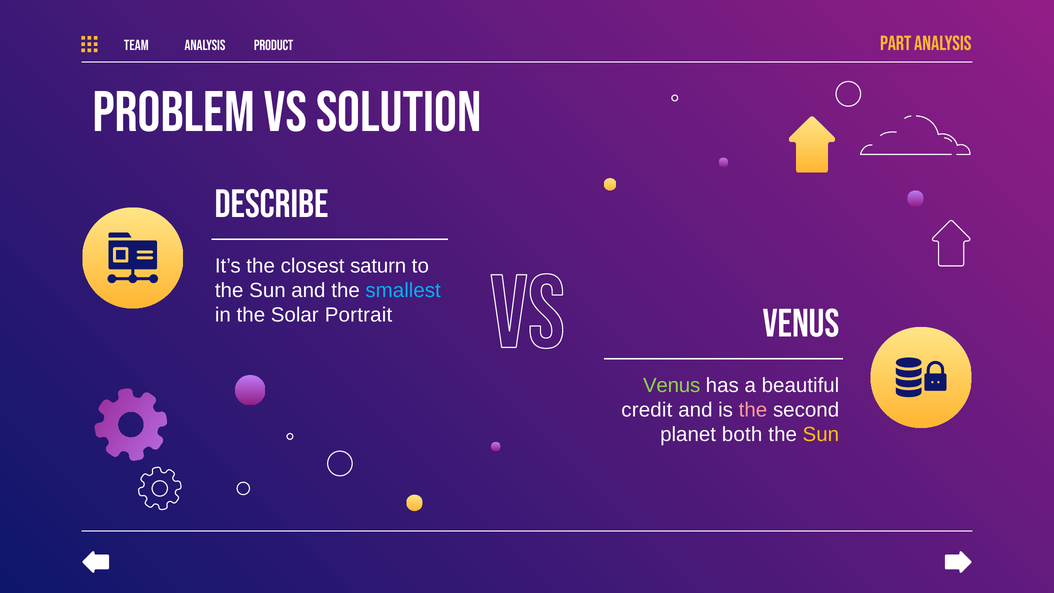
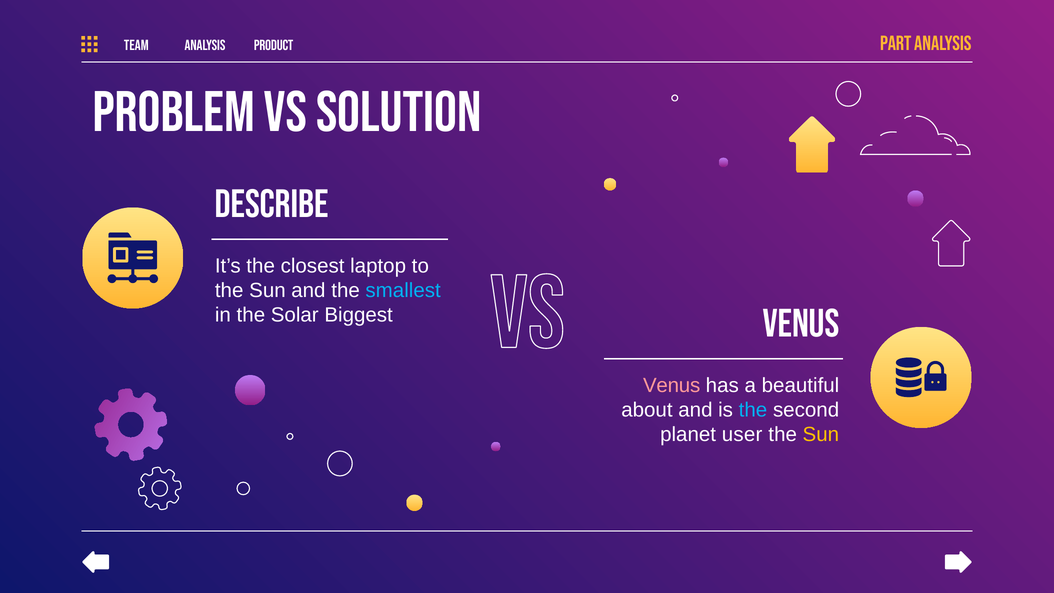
saturn: saturn -> laptop
Portrait: Portrait -> Biggest
Venus at (672, 385) colour: light green -> pink
credit: credit -> about
the at (753, 410) colour: pink -> light blue
both: both -> user
